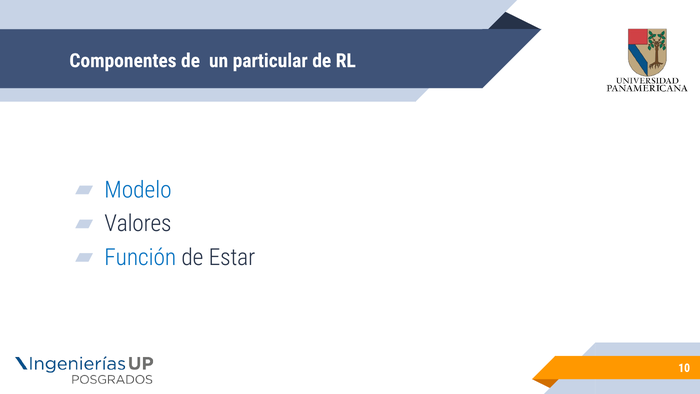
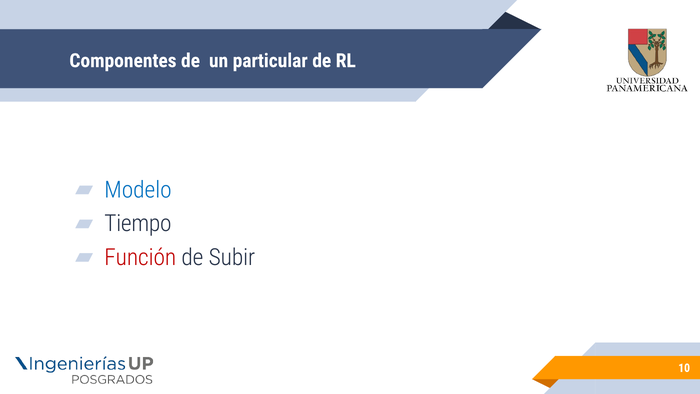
Valores: Valores -> Tiempo
Función colour: blue -> red
Estar: Estar -> Subir
